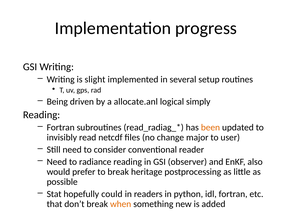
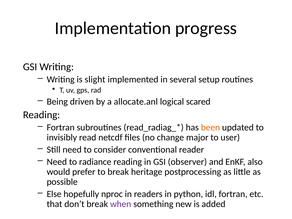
simply: simply -> scared
Stat: Stat -> Else
could: could -> nproc
when colour: orange -> purple
